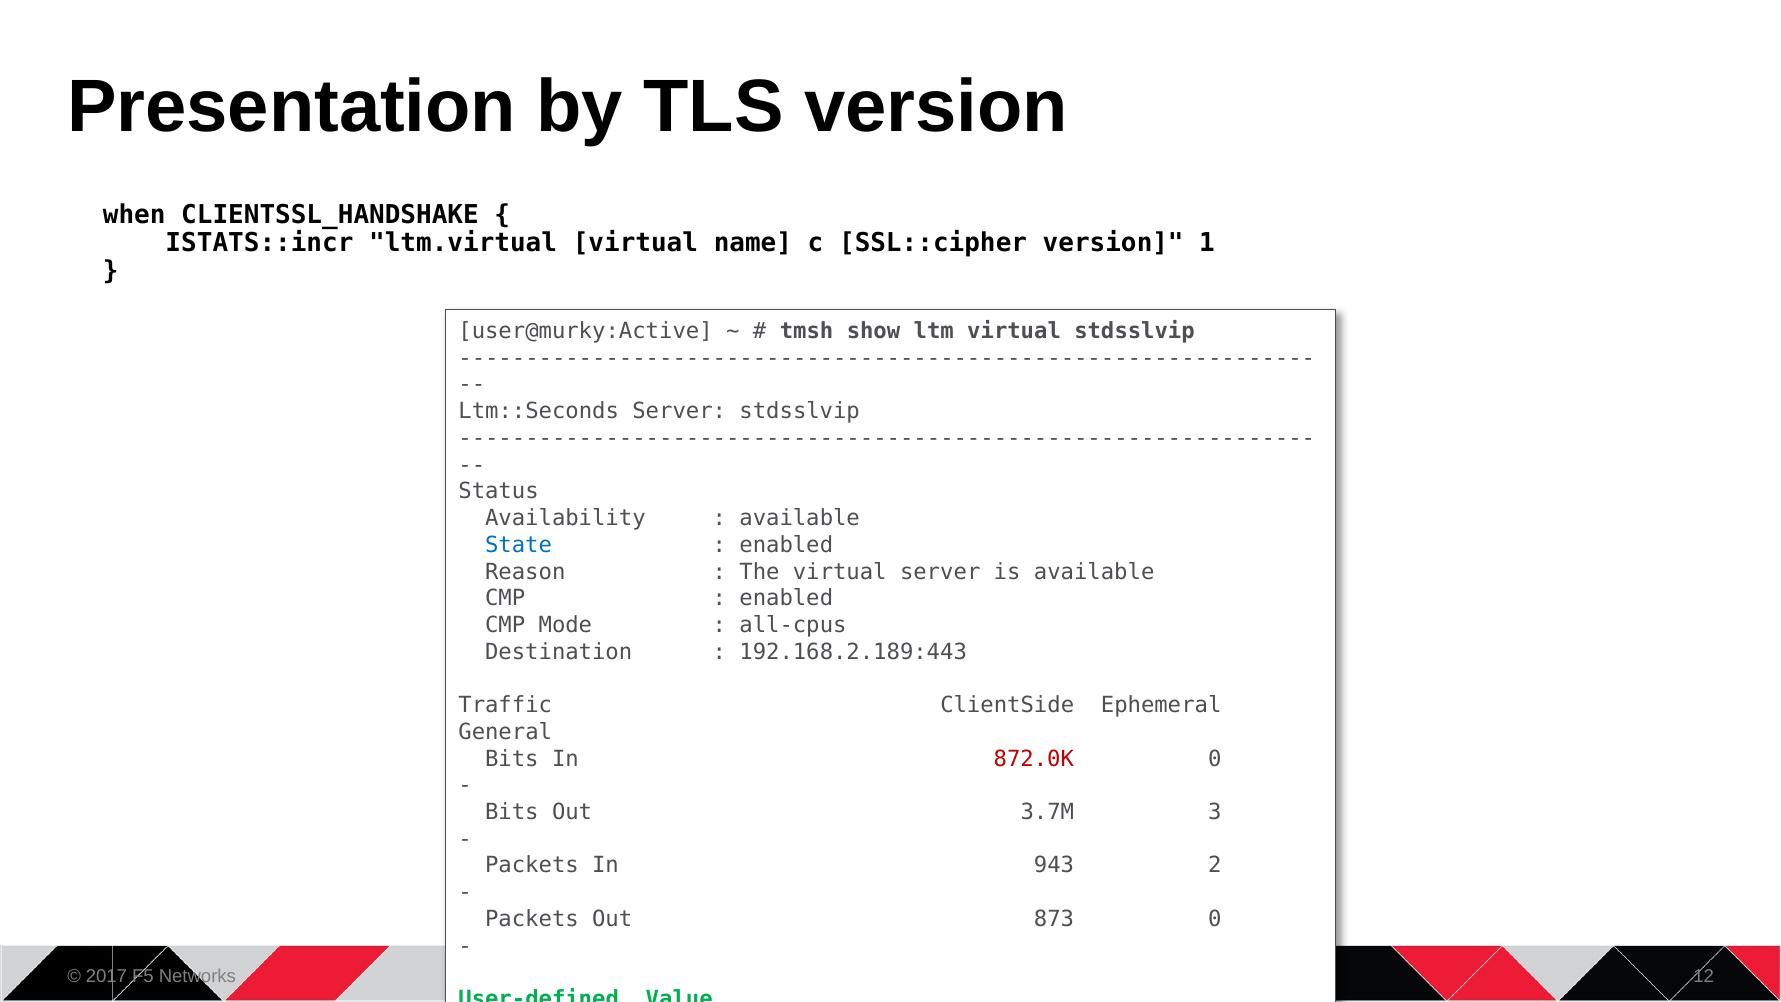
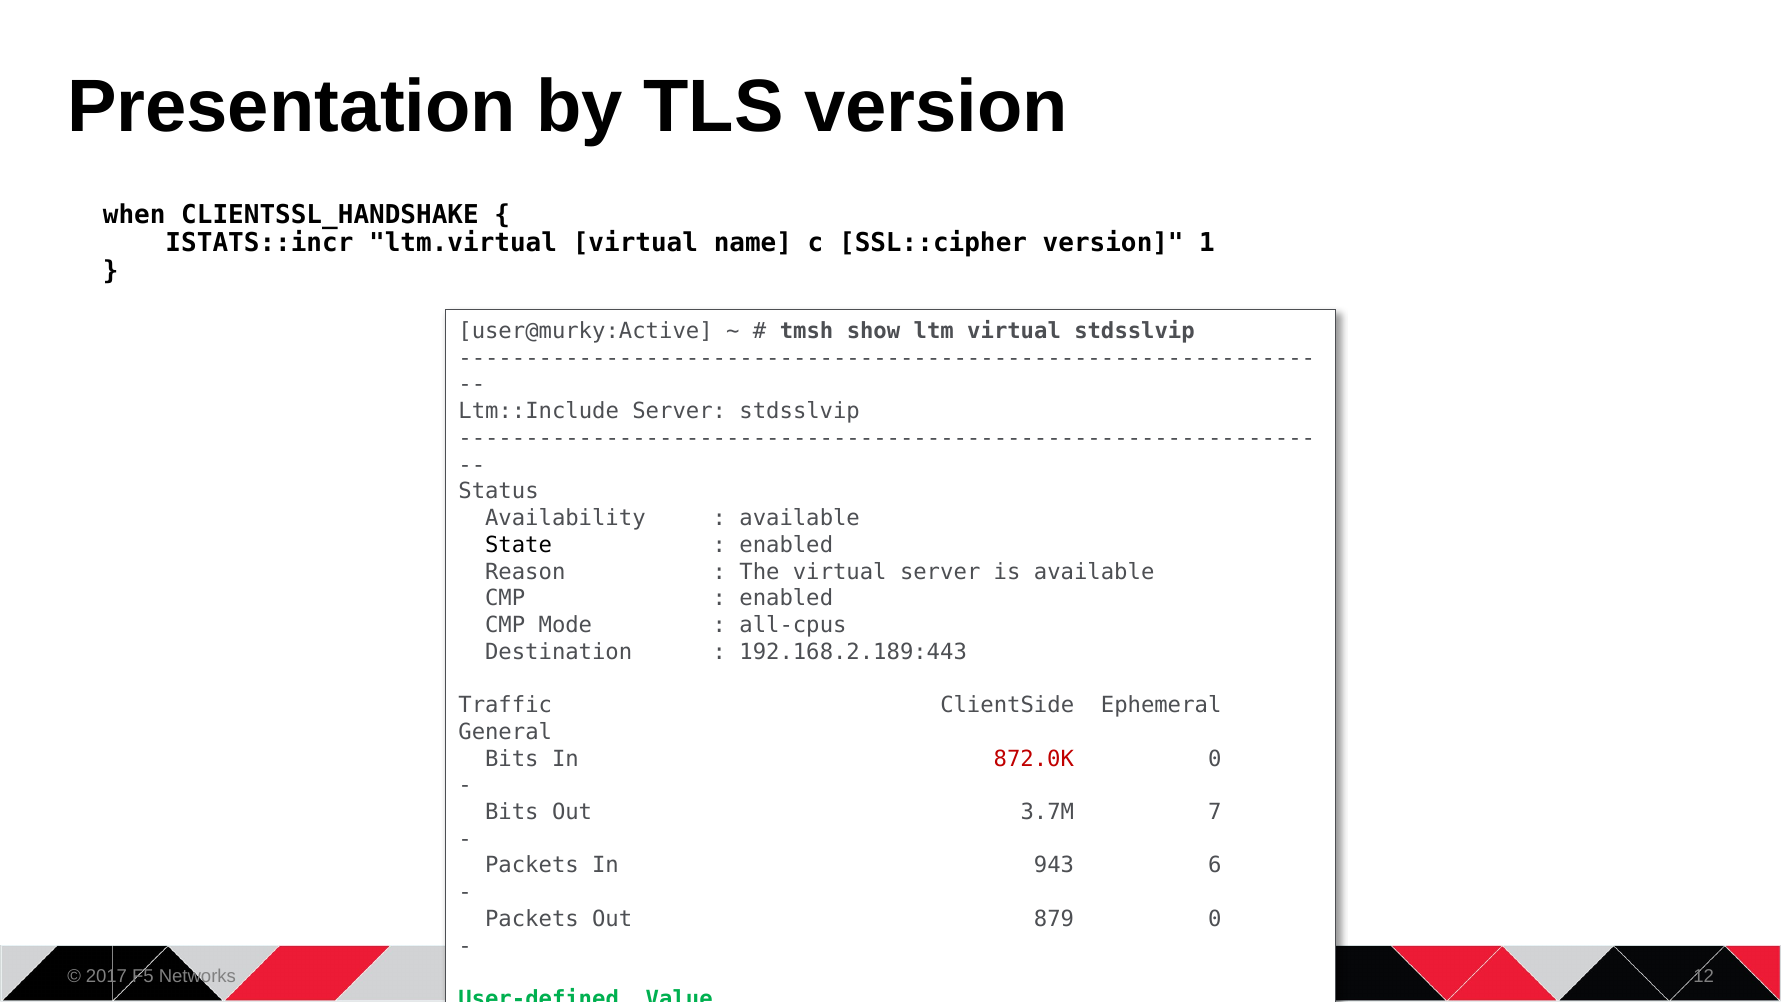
Ltm::Seconds: Ltm::Seconds -> Ltm::Include
State colour: blue -> black
3: 3 -> 7
2: 2 -> 6
873: 873 -> 879
